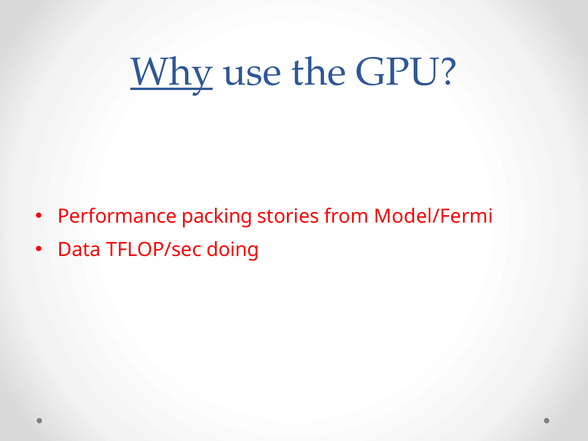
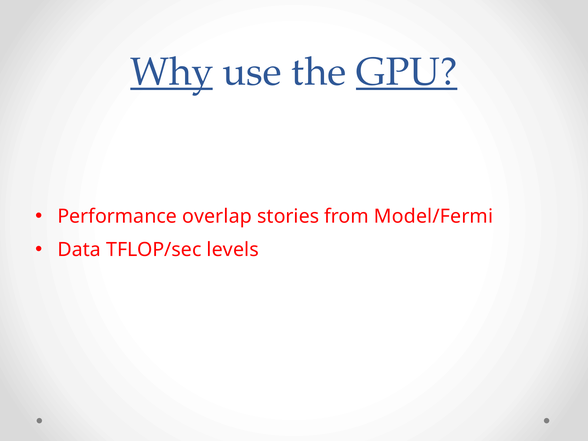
GPU underline: none -> present
packing: packing -> overlap
doing: doing -> levels
